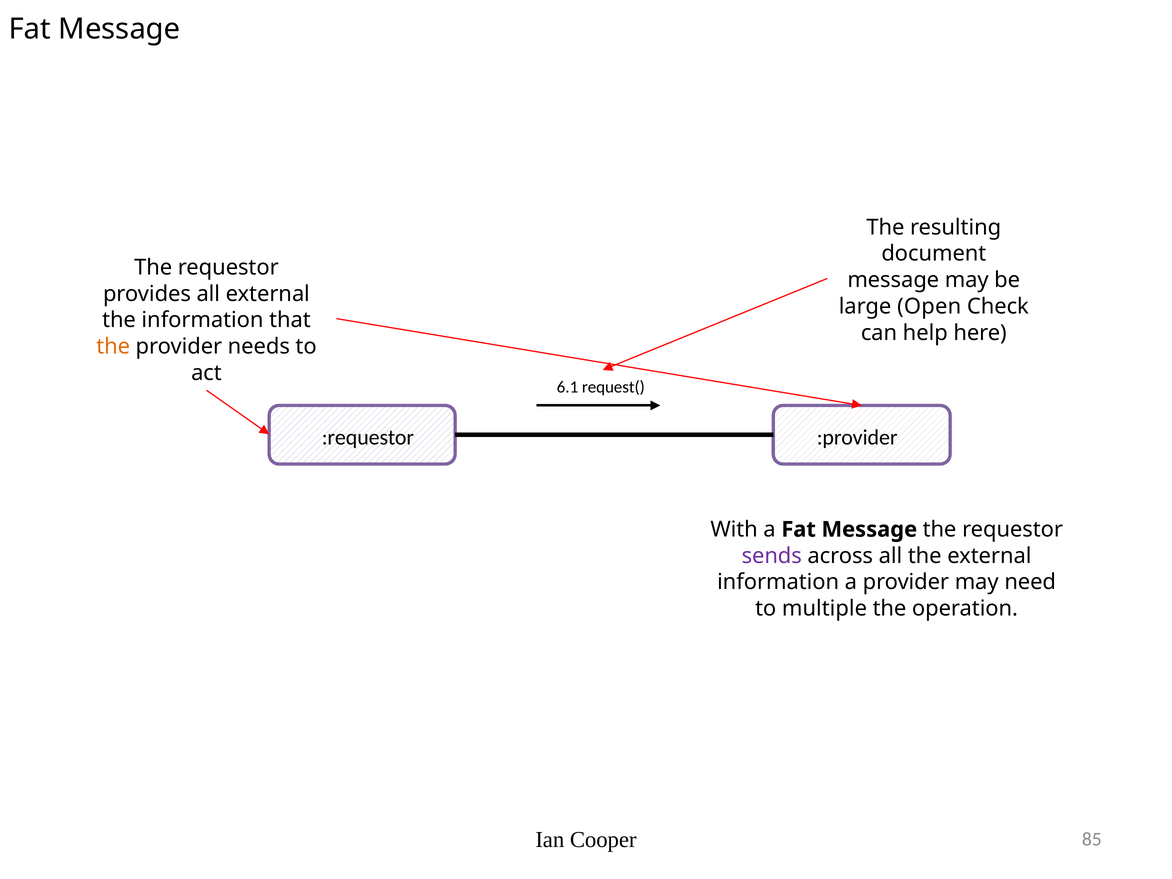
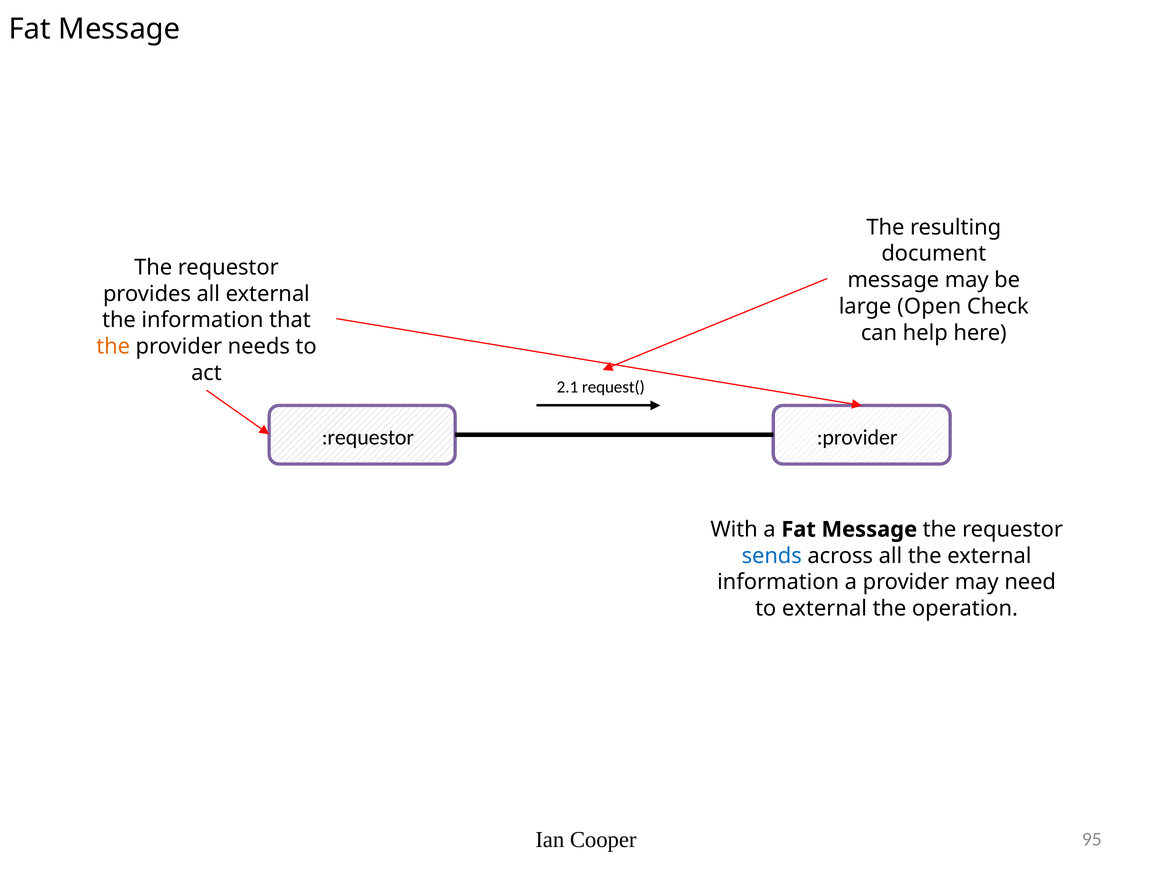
6.1: 6.1 -> 2.1
sends colour: purple -> blue
to multiple: multiple -> external
85: 85 -> 95
